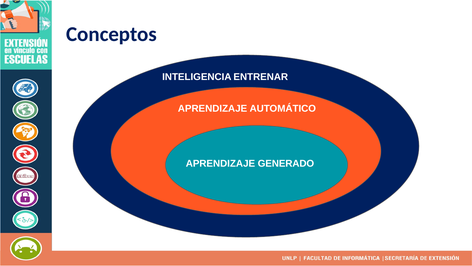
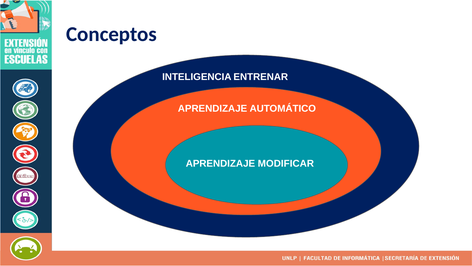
GENERADO: GENERADO -> MODIFICAR
